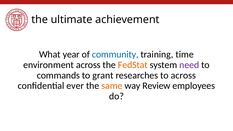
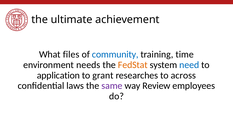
year: year -> files
environment across: across -> needs
need colour: purple -> blue
commands: commands -> application
ever: ever -> laws
same colour: orange -> purple
